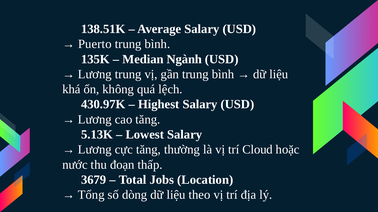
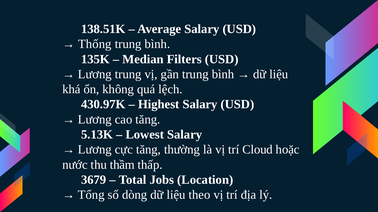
Puerto: Puerto -> Thống
Ngành: Ngành -> Filters
đoạn: đoạn -> thầm
